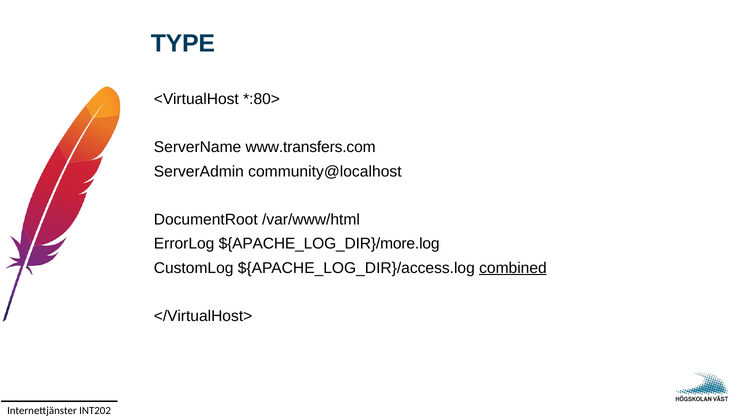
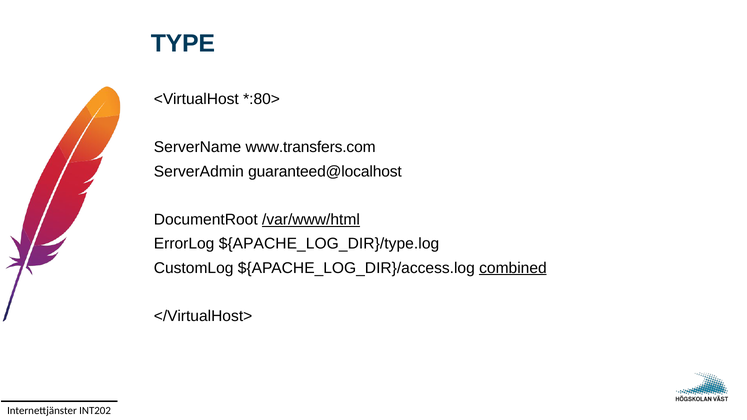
community@localhost: community@localhost -> guaranteed@localhost
/var/www/html underline: none -> present
${APACHE_LOG_DIR}/more.log: ${APACHE_LOG_DIR}/more.log -> ${APACHE_LOG_DIR}/type.log
